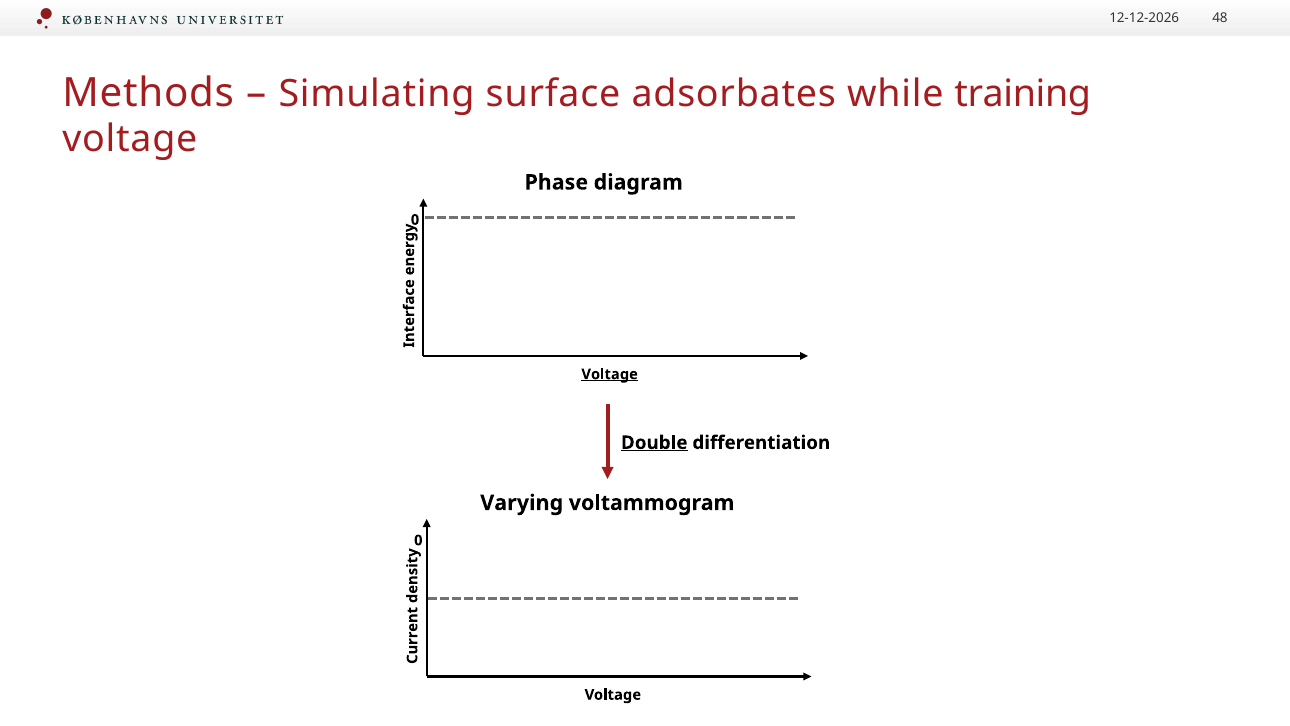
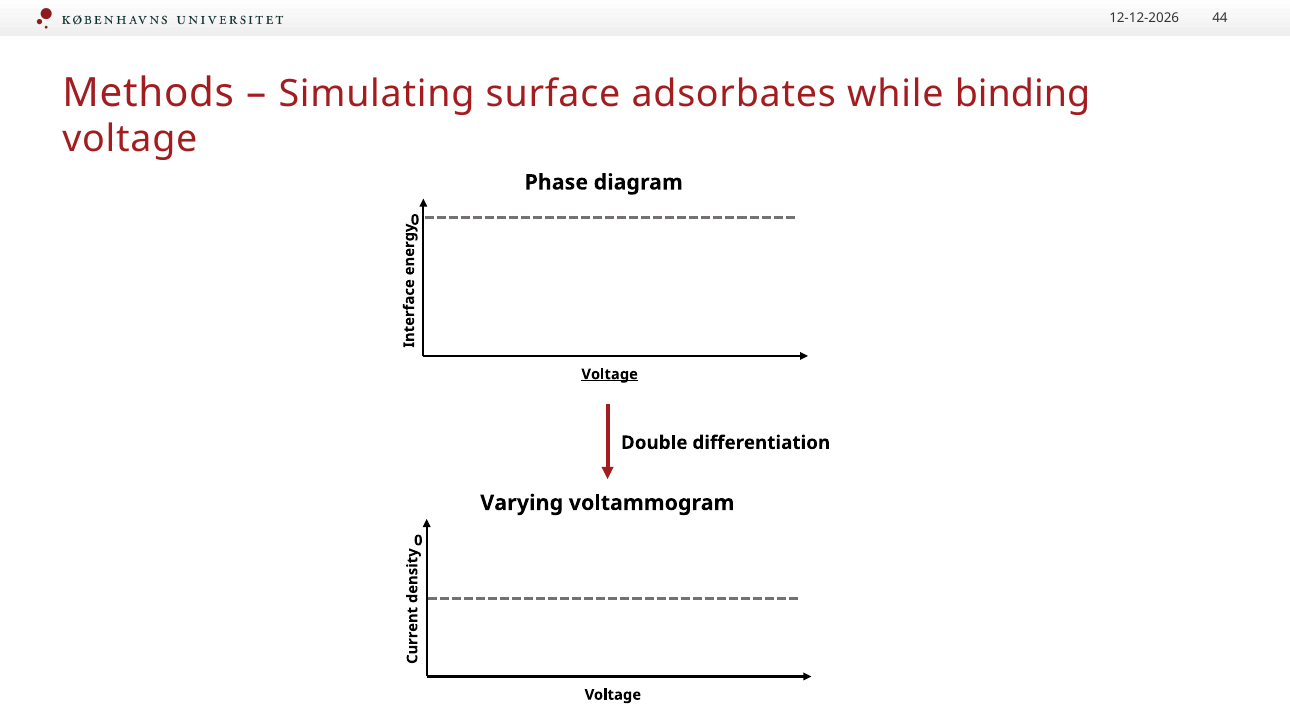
48: 48 -> 44
training: training -> binding
Double underline: present -> none
